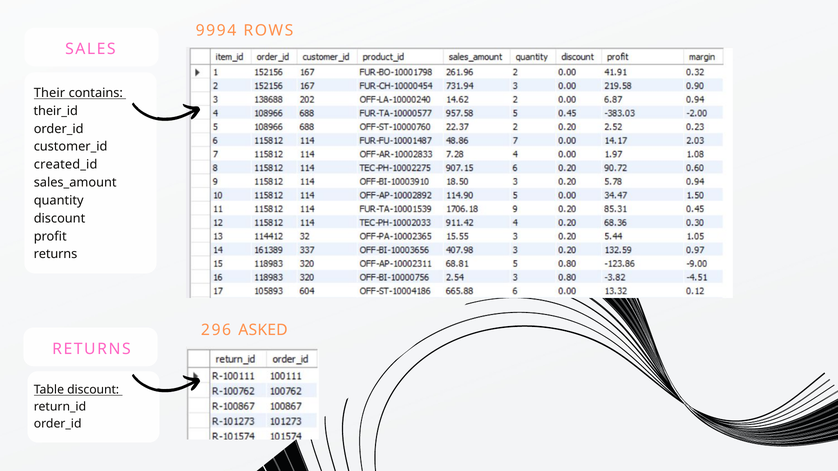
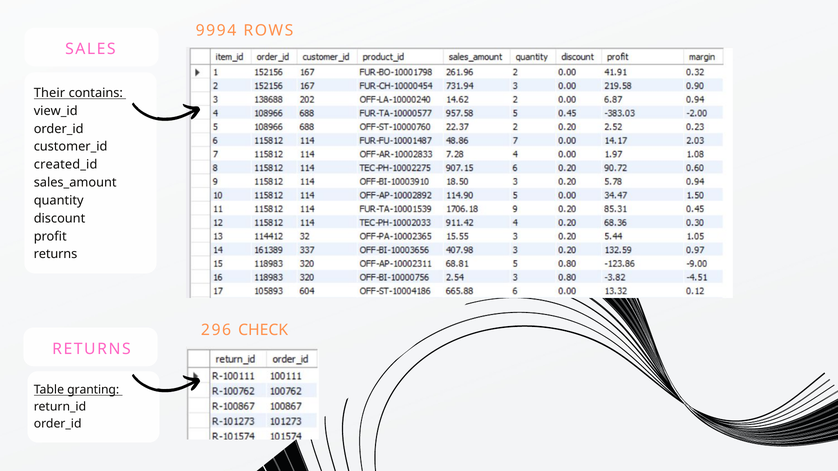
their_id: their_id -> view_id
ASKED: ASKED -> CHECK
Table discount: discount -> granting
